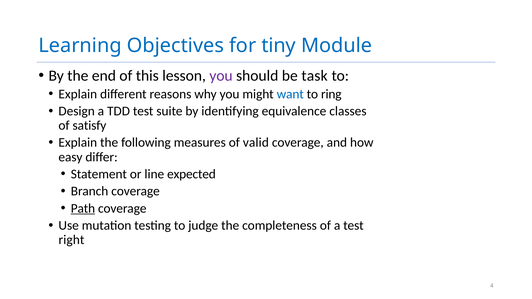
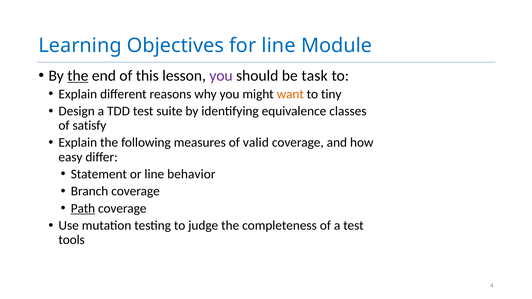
for tiny: tiny -> line
the at (78, 76) underline: none -> present
want colour: blue -> orange
ring: ring -> tiny
expected: expected -> behavior
right: right -> tools
